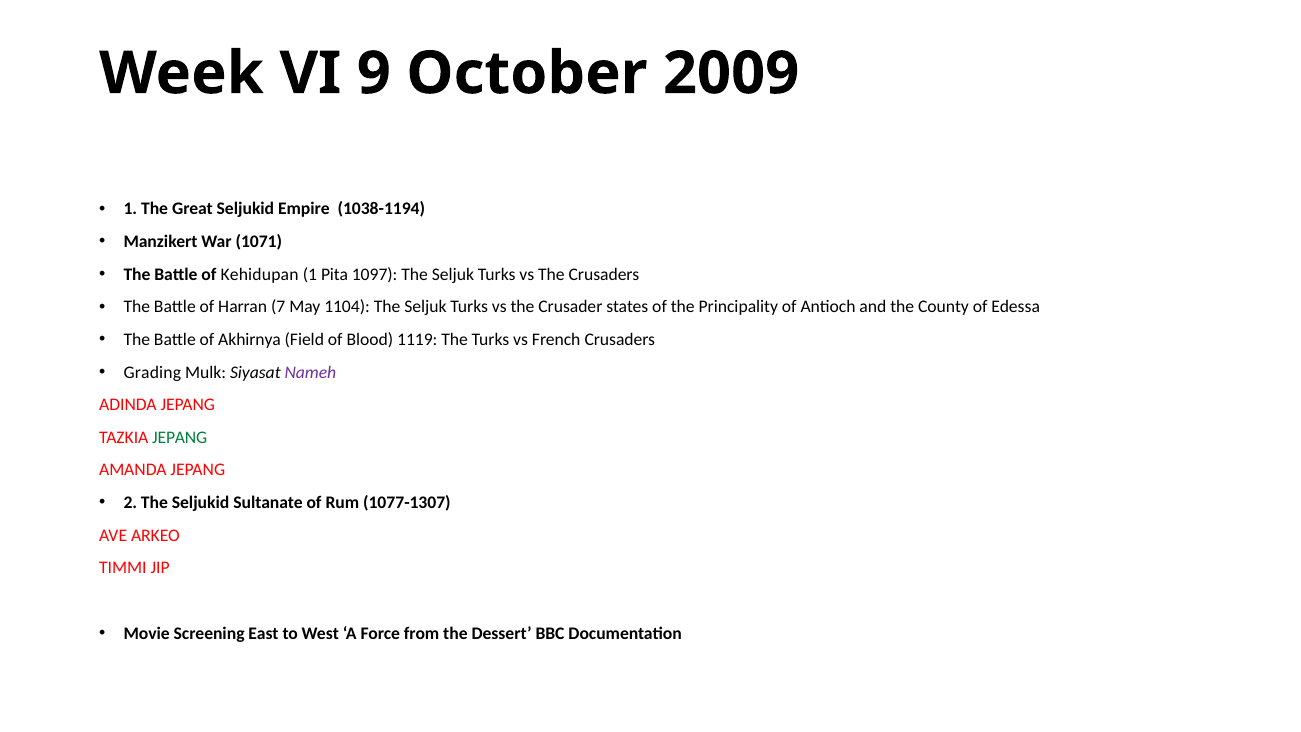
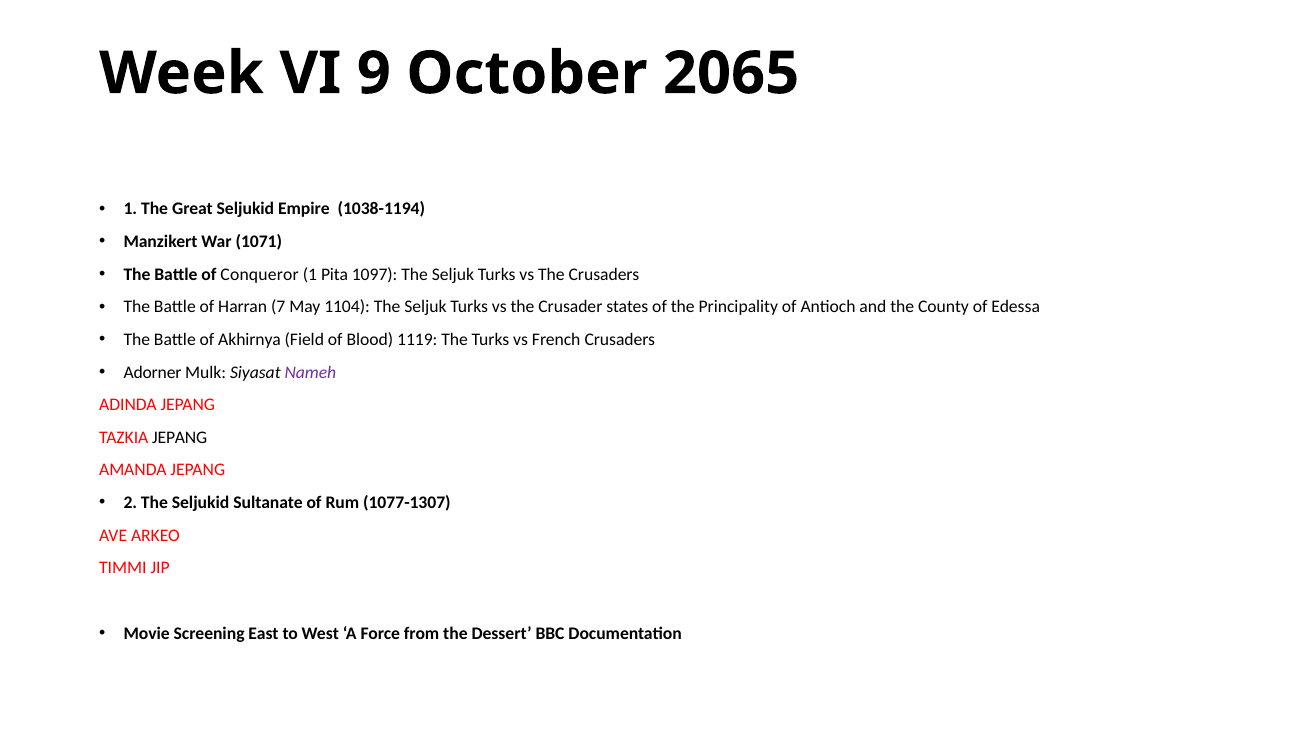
2009: 2009 -> 2065
Kehidupan: Kehidupan -> Conqueror
Grading: Grading -> Adorner
JEPANG at (180, 437) colour: green -> black
